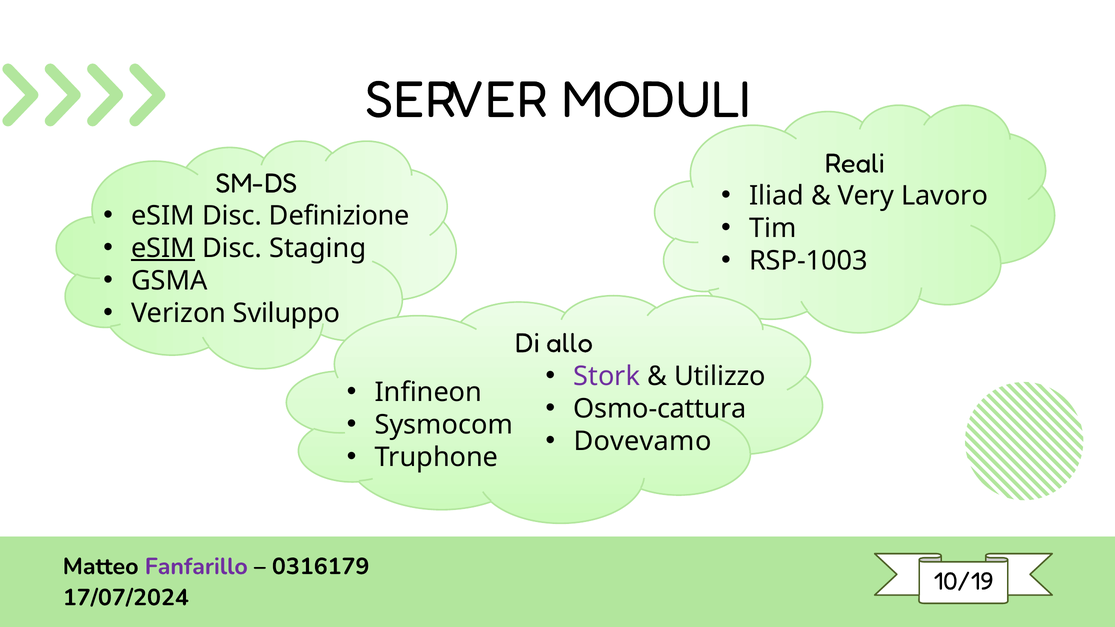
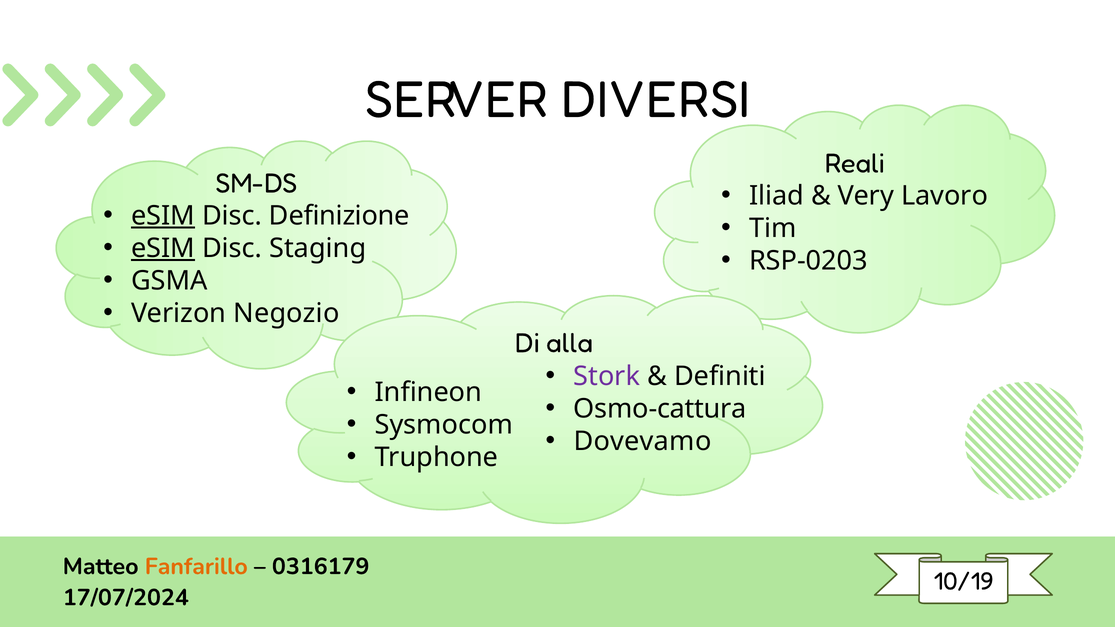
MODULI: MODULI -> DIVERSI
eSIM at (163, 216) underline: none -> present
RSP-1003: RSP-1003 -> RSP-0203
Sviluppo: Sviluppo -> Negozio
allo: allo -> alla
Utilizzo: Utilizzo -> Definiti
Fanfarillo colour: purple -> orange
